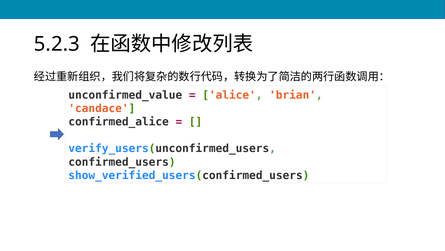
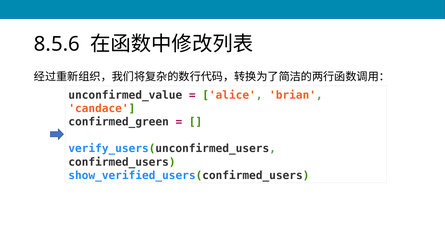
5.2.3: 5.2.3 -> 8.5.6
confirmed_alice: confirmed_alice -> confirmed_green
